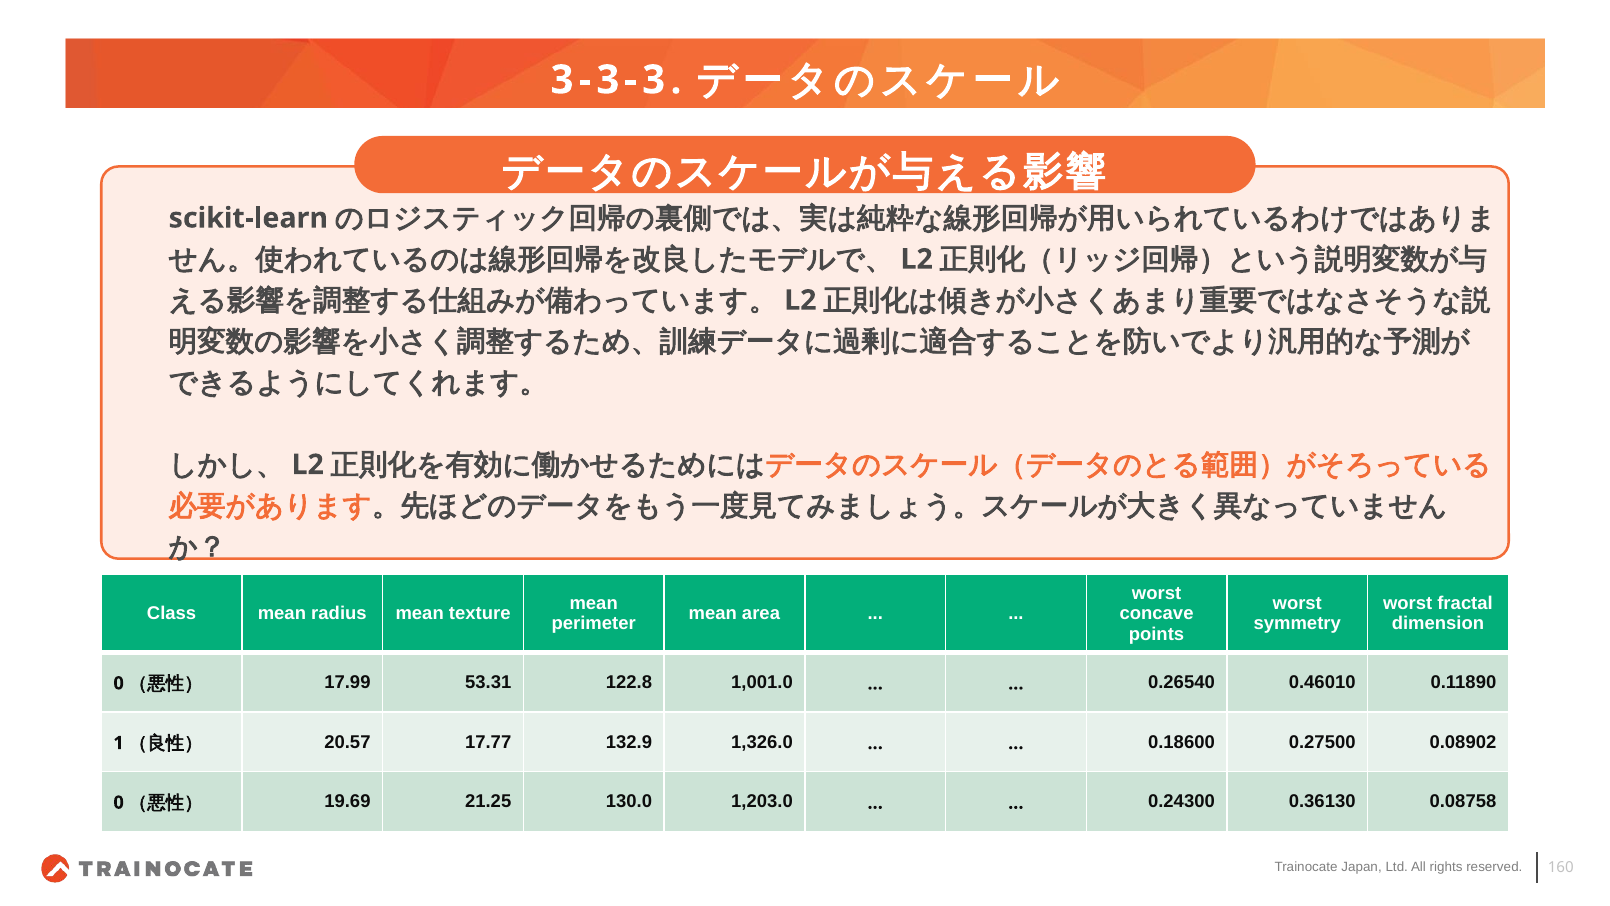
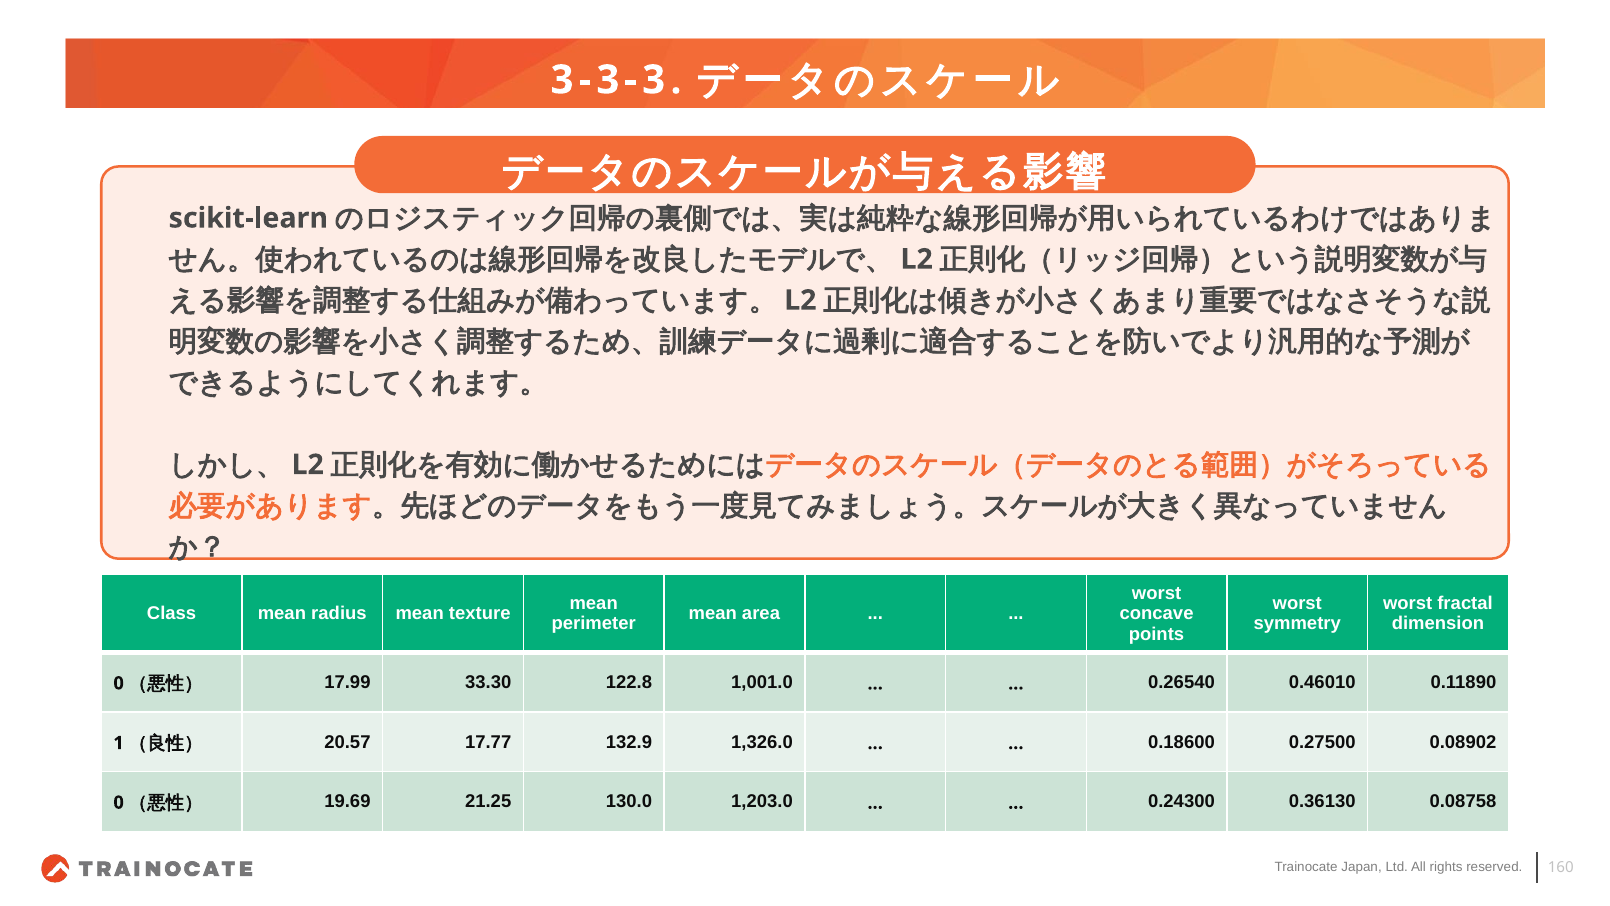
53.31: 53.31 -> 33.30
